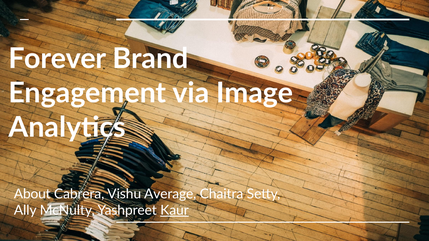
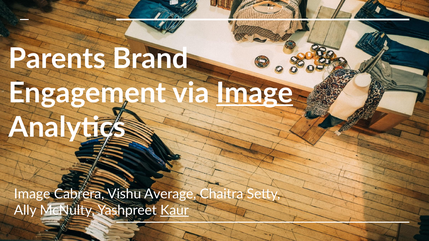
Forever: Forever -> Parents
Image at (255, 93) underline: none -> present
About at (32, 194): About -> Image
